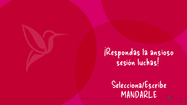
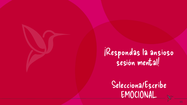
luchas: luchas -> mental
MANDARLE: MANDARLE -> EMOCIONAL
